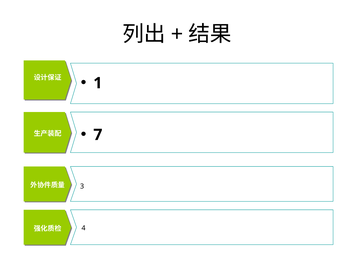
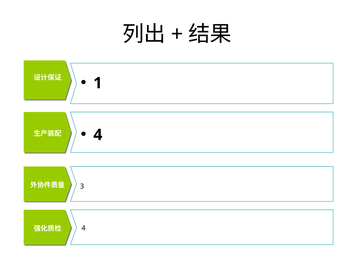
7 at (98, 135): 7 -> 4
